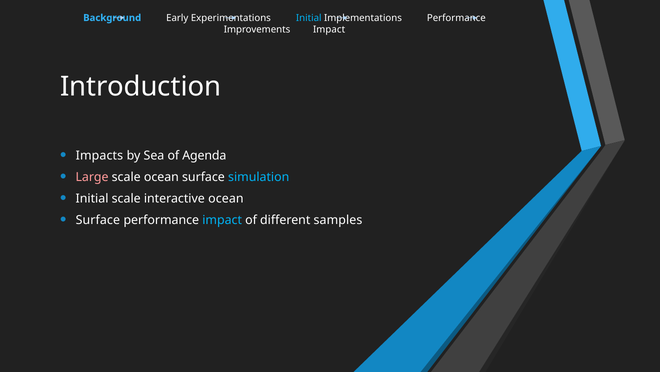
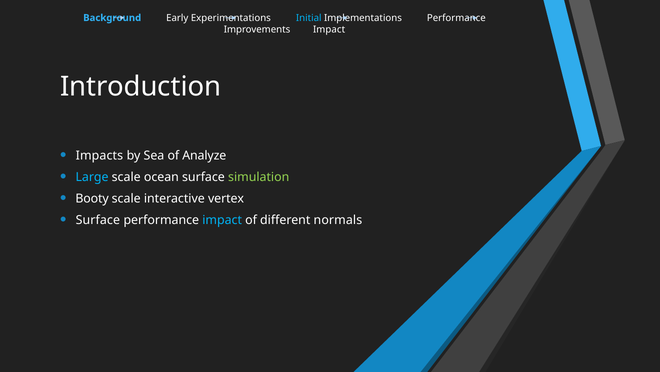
Agenda: Agenda -> Analyze
Large colour: pink -> light blue
simulation colour: light blue -> light green
Initial at (92, 198): Initial -> Booty
interactive ocean: ocean -> vertex
samples: samples -> normals
